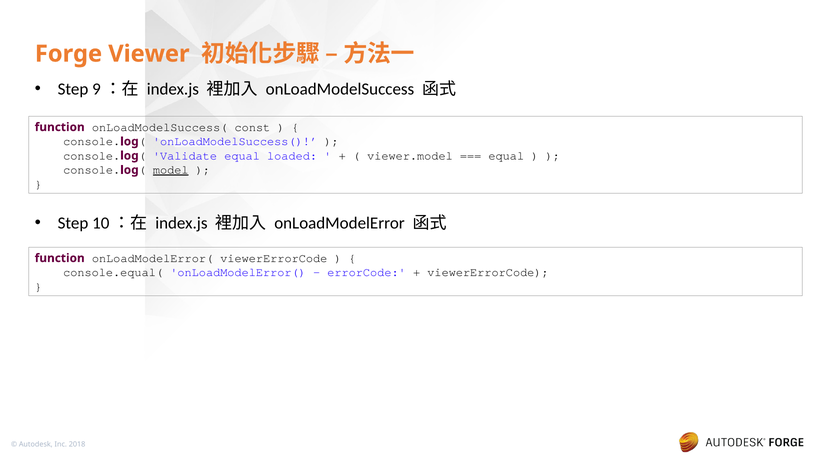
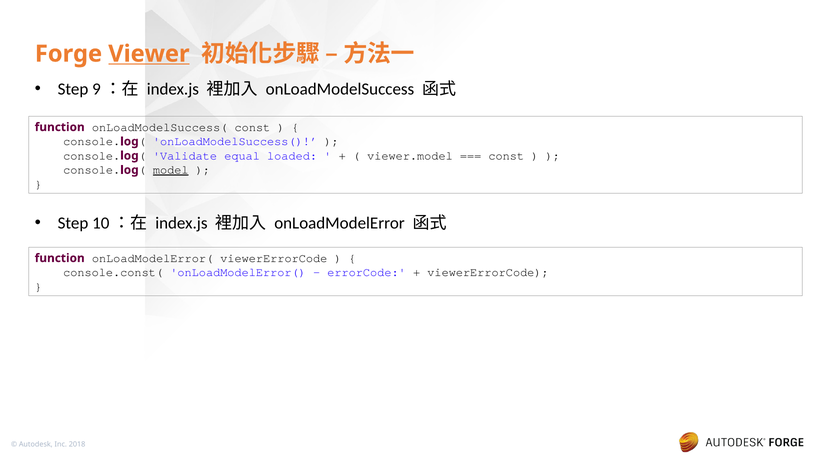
Viewer underline: none -> present
equal at (506, 156): equal -> const
console.equal(: console.equal( -> console.const(
